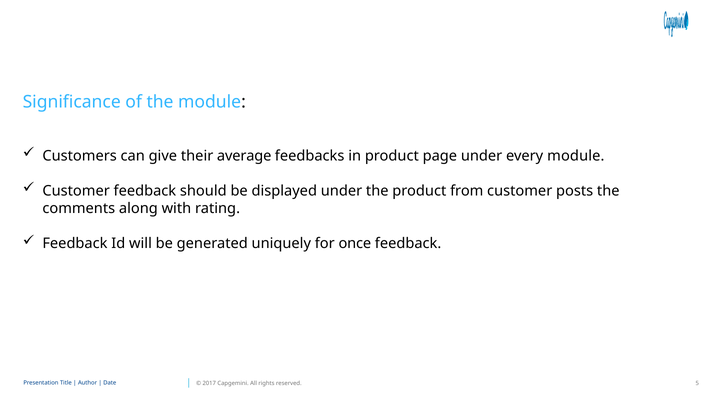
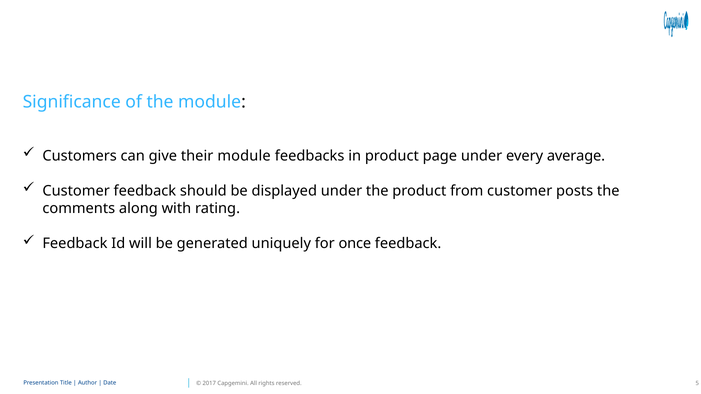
their average: average -> module
every module: module -> average
